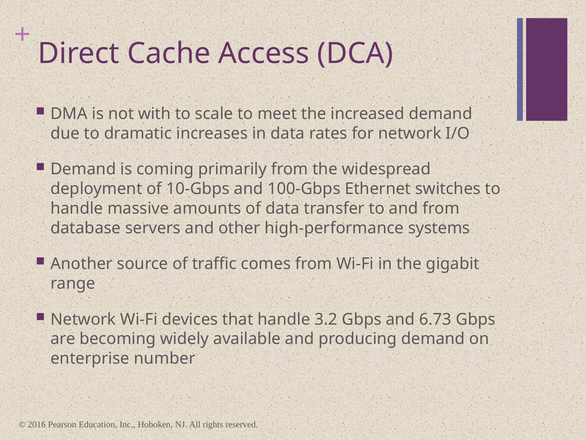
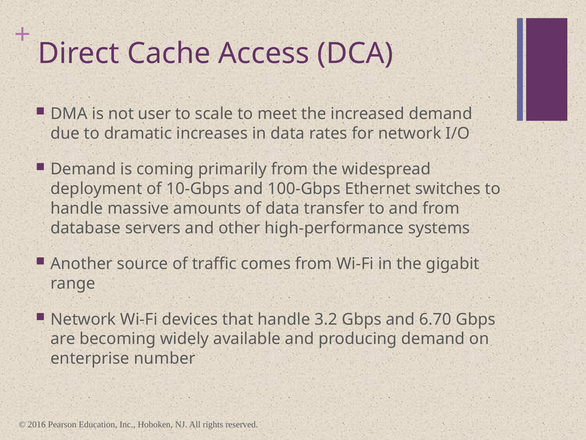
with: with -> user
6.73: 6.73 -> 6.70
